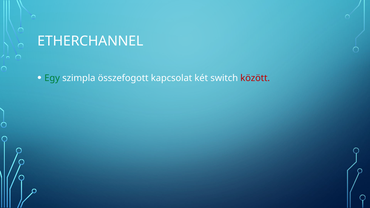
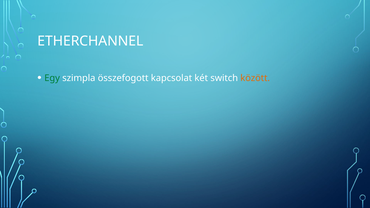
között colour: red -> orange
